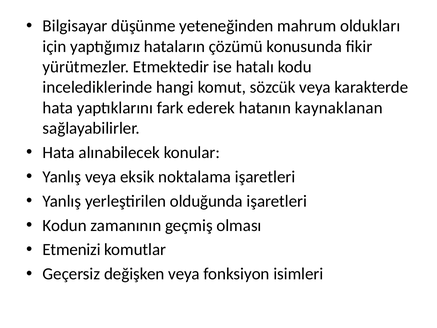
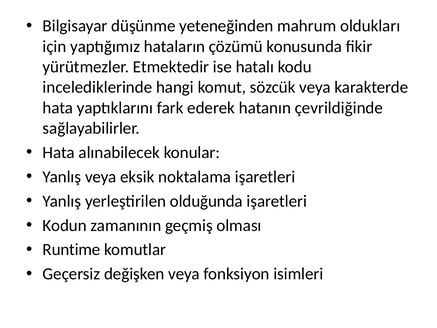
kaynaklanan: kaynaklanan -> çevrildiğinde
Etmenizi: Etmenizi -> Runtime
